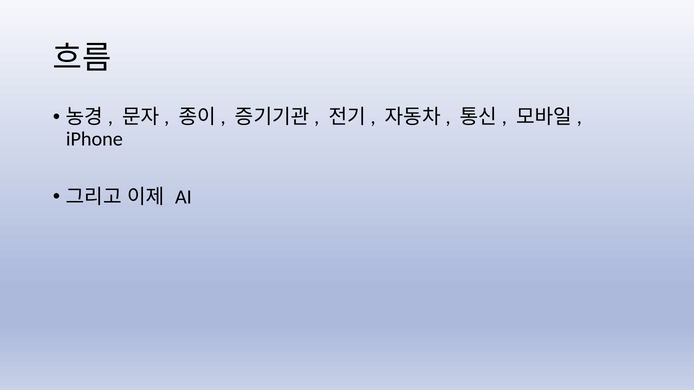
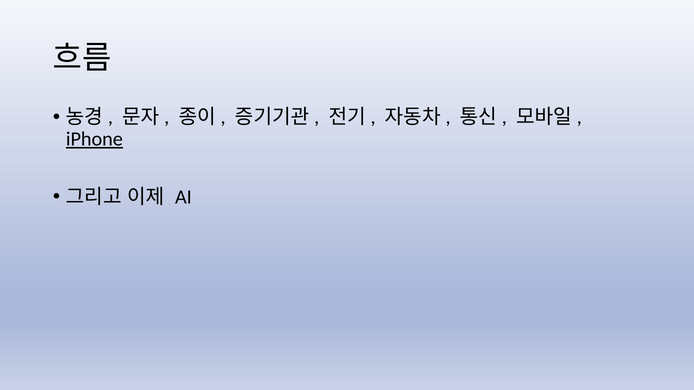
iPhone underline: none -> present
